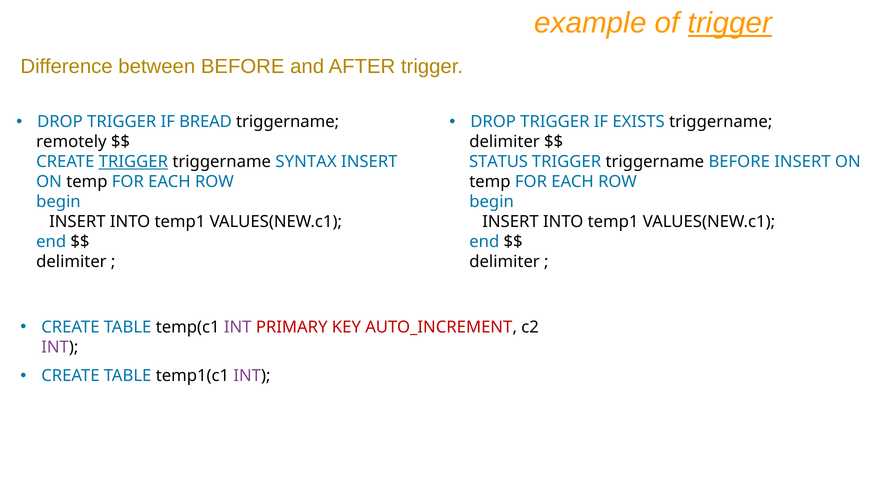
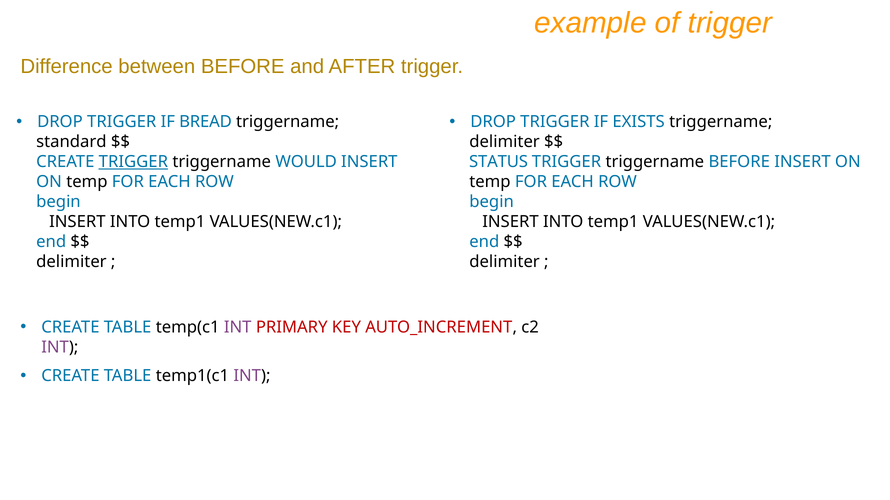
trigger at (730, 23) underline: present -> none
remotely: remotely -> standard
SYNTAX: SYNTAX -> WOULD
